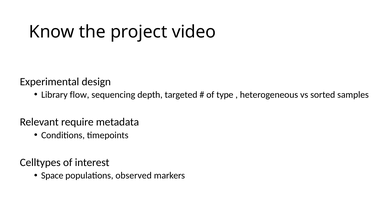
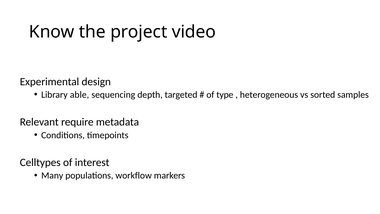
flow: flow -> able
Space: Space -> Many
observed: observed -> workflow
